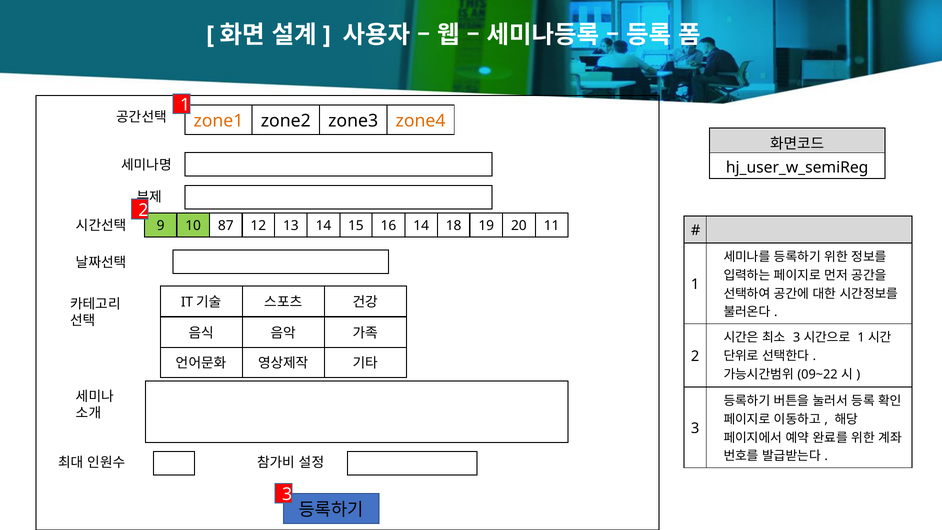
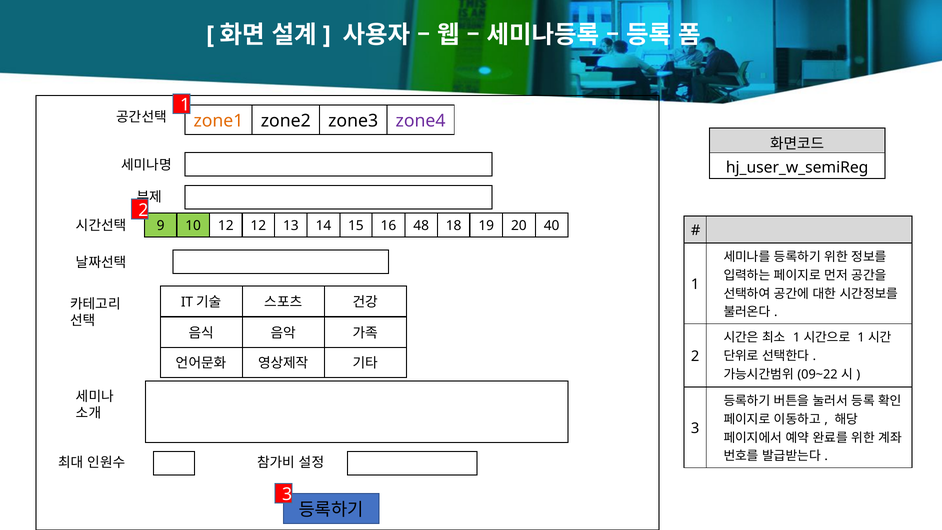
zone4 colour: orange -> purple
10 87: 87 -> 12
16 14: 14 -> 48
11: 11 -> 40
3 at (797, 338): 3 -> 1
